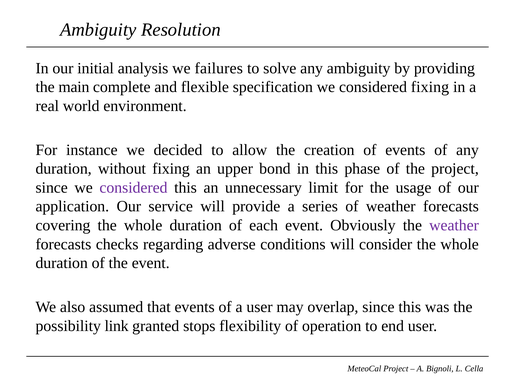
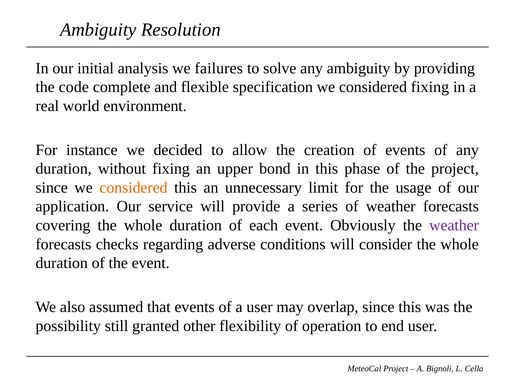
main: main -> code
considered at (133, 188) colour: purple -> orange
link: link -> still
stops: stops -> other
